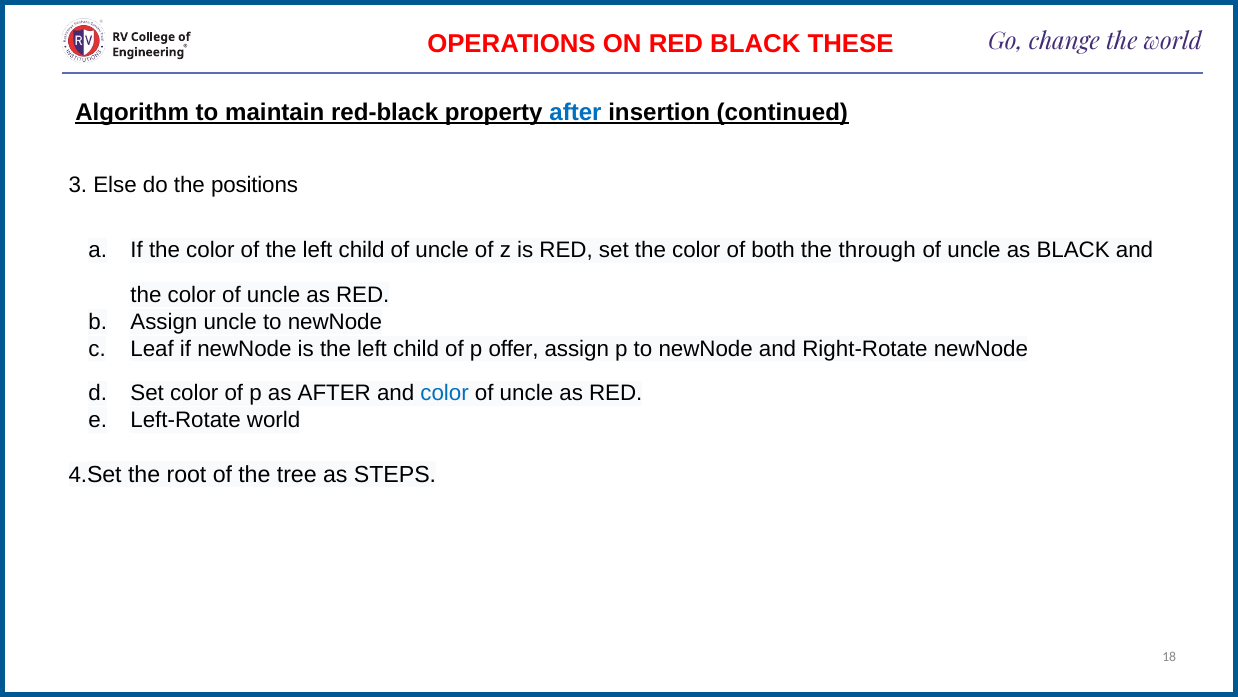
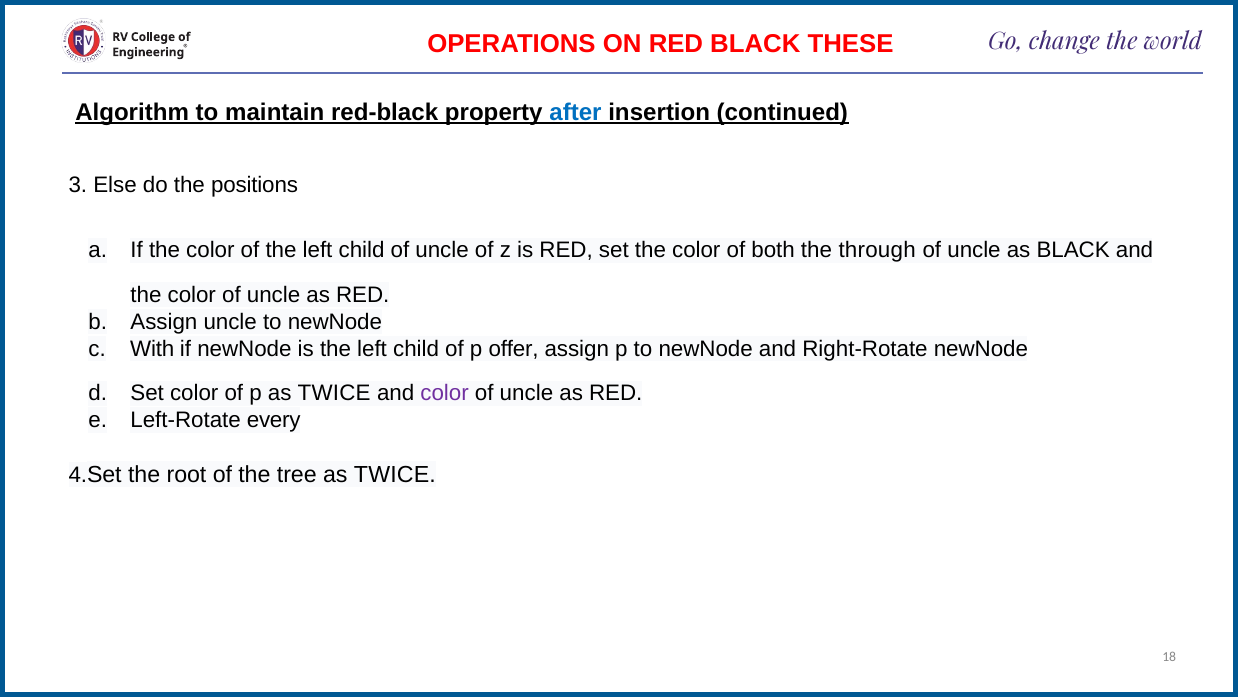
Leaf: Leaf -> With
p as AFTER: AFTER -> TWICE
color at (445, 393) colour: blue -> purple
Left-Rotate world: world -> every
tree as STEPS: STEPS -> TWICE
